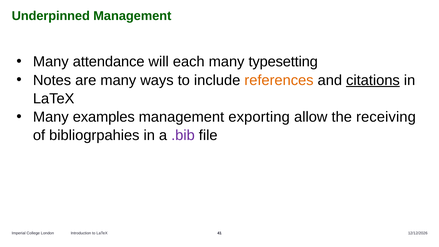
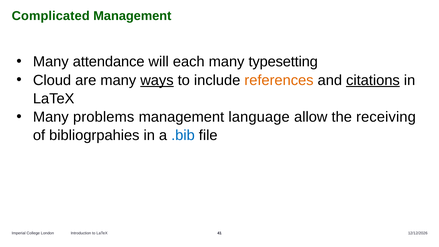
Underpinned: Underpinned -> Complicated
Notes: Notes -> Cloud
ways underline: none -> present
examples: examples -> problems
exporting: exporting -> language
.bib colour: purple -> blue
